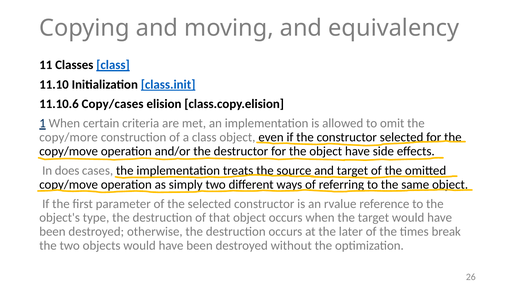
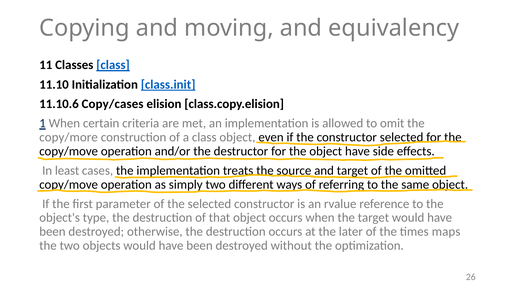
does: does -> least
break: break -> maps
